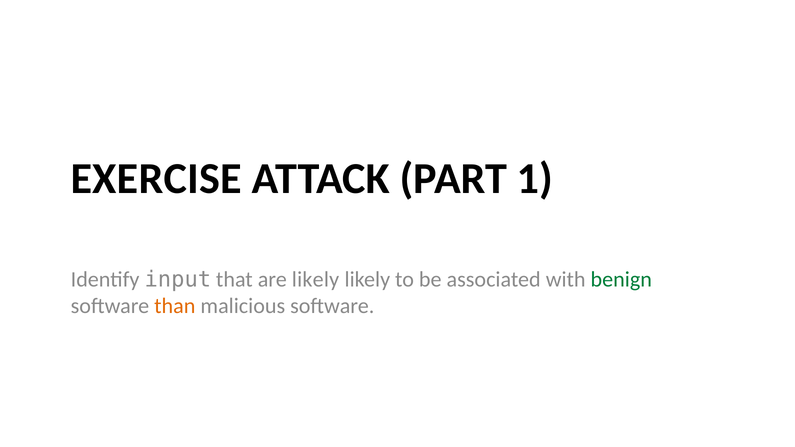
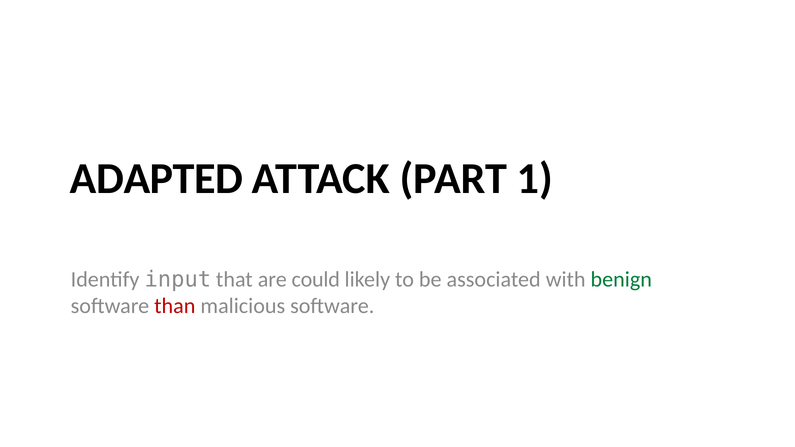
EXERCISE: EXERCISE -> ADAPTED
are likely: likely -> could
than colour: orange -> red
